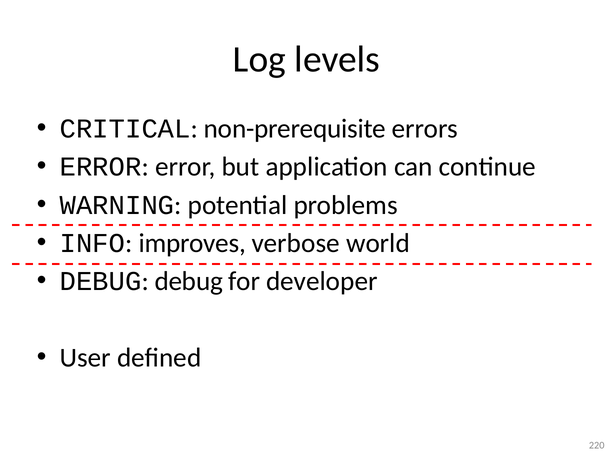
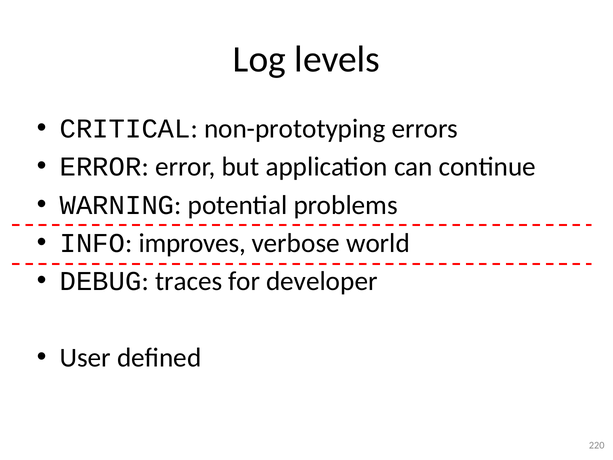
non-prerequisite: non-prerequisite -> non-prototyping
DEBUG debug: debug -> traces
